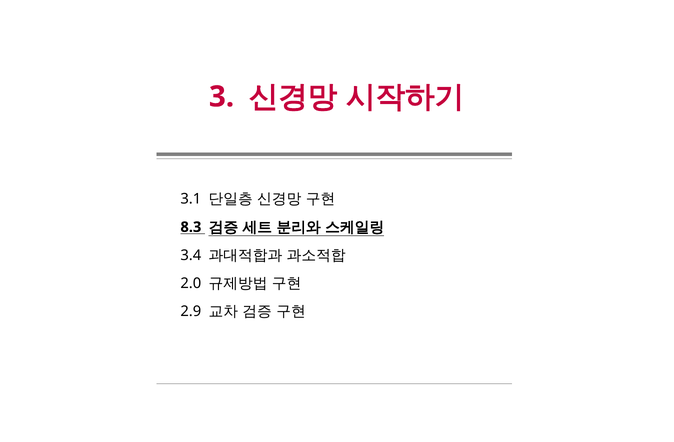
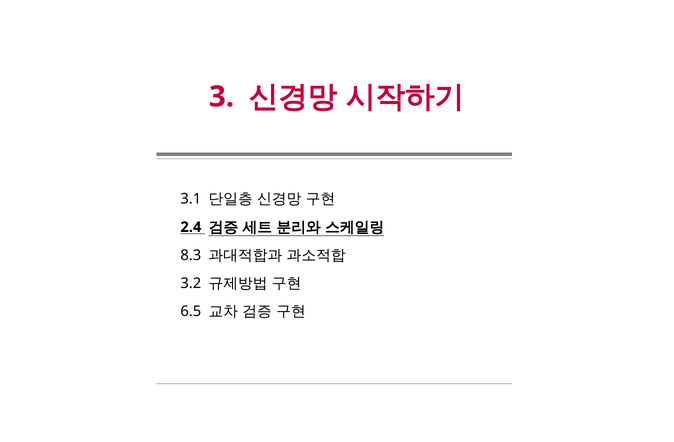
8.3: 8.3 -> 2.4
3.4: 3.4 -> 8.3
2.0: 2.0 -> 3.2
2.9: 2.9 -> 6.5
